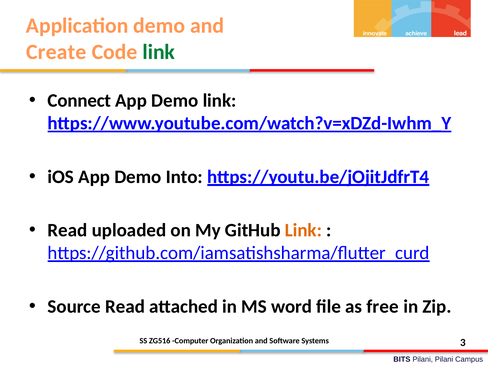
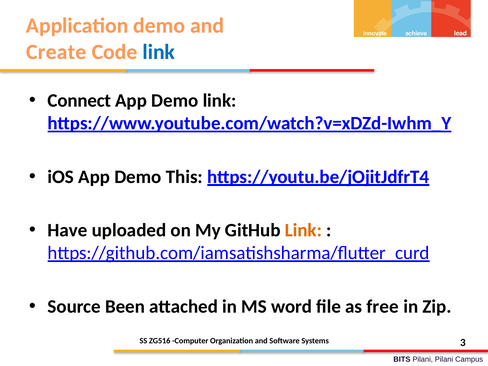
link at (159, 52) colour: green -> blue
Into: Into -> This
Read at (68, 230): Read -> Have
Source Read: Read -> Been
